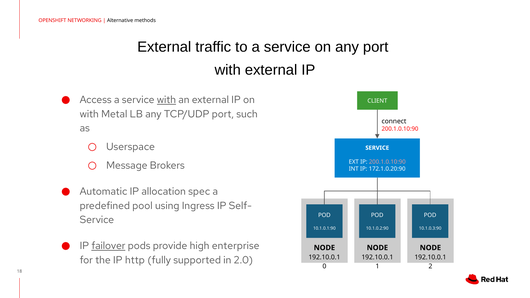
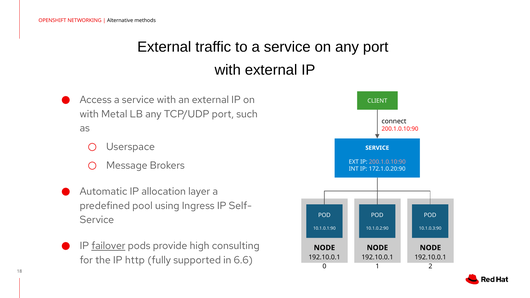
with at (166, 100) underline: present -> none
spec: spec -> layer
enterprise: enterprise -> consulting
2.0: 2.0 -> 6.6
